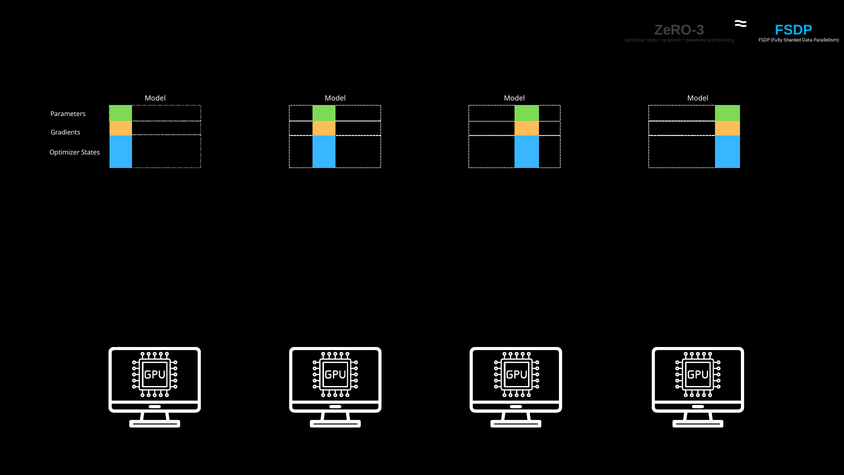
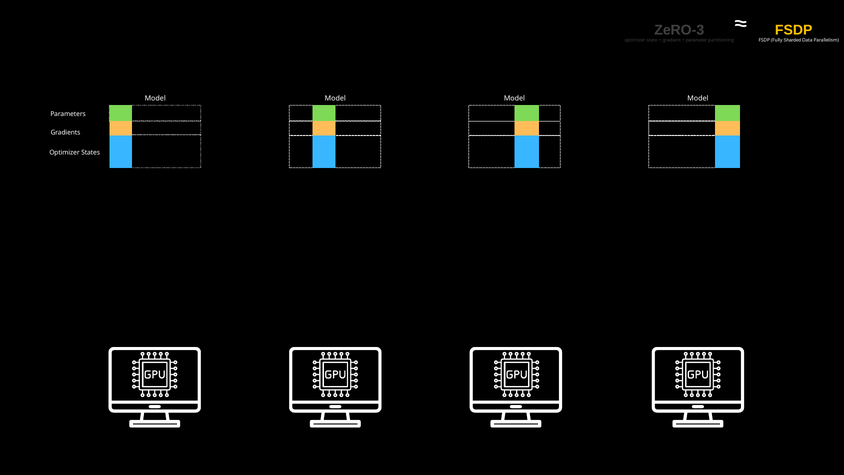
FSDP at (794, 30) colour: light blue -> yellow
